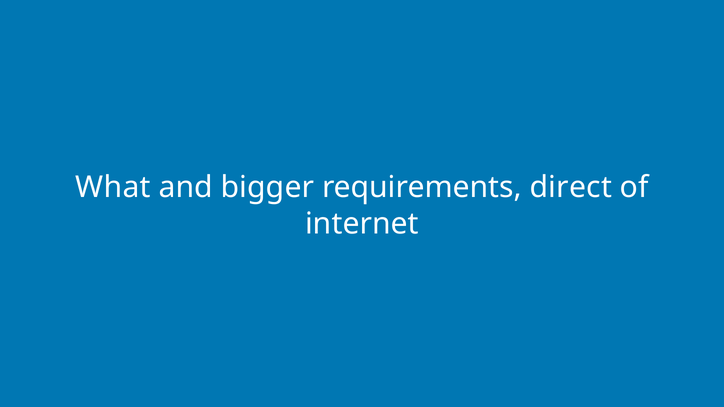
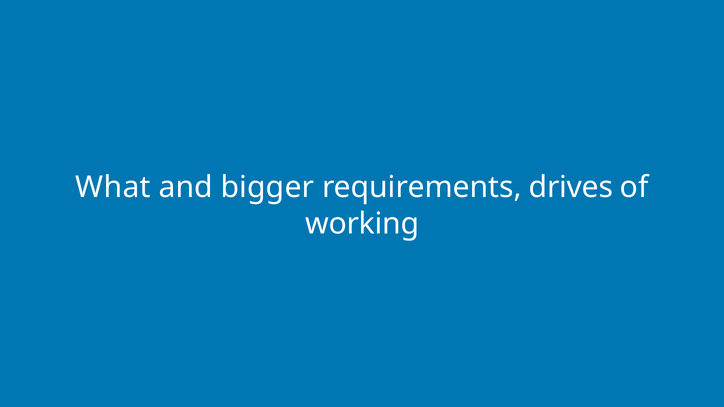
direct: direct -> drives
internet: internet -> working
